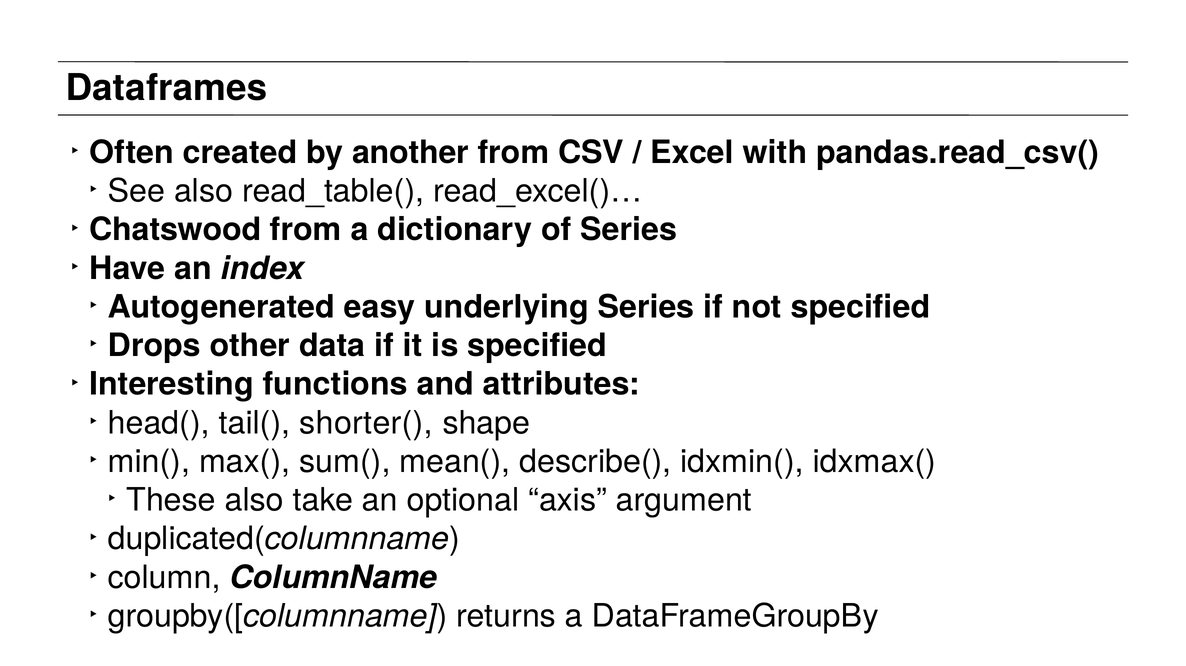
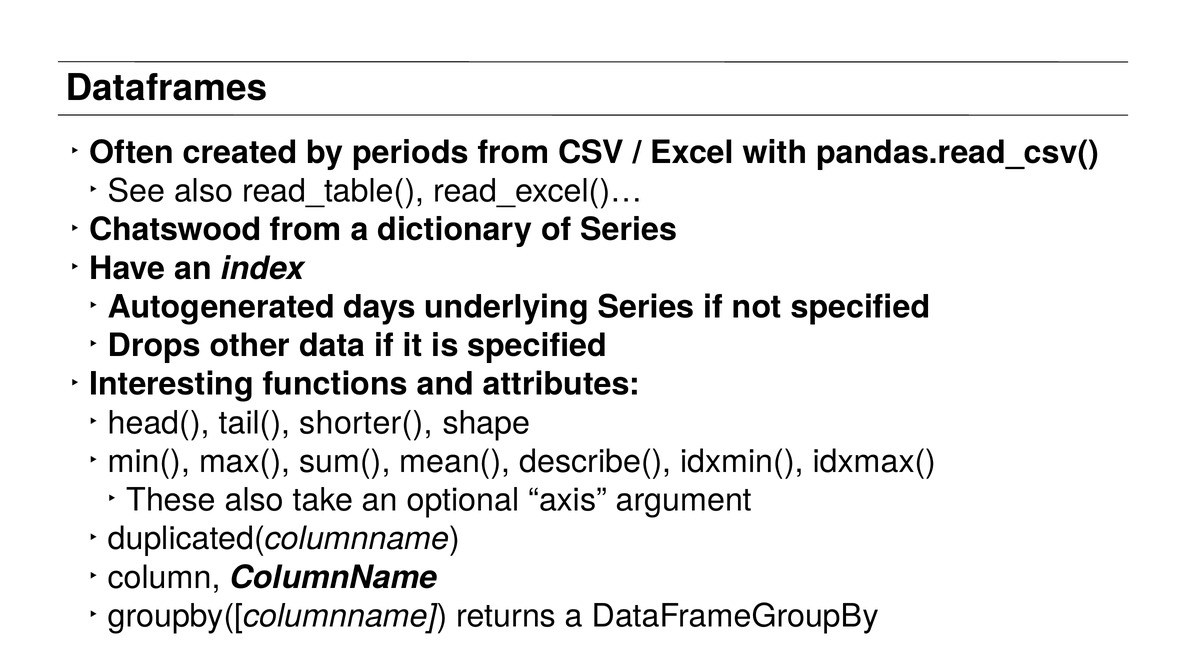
another: another -> periods
easy: easy -> days
